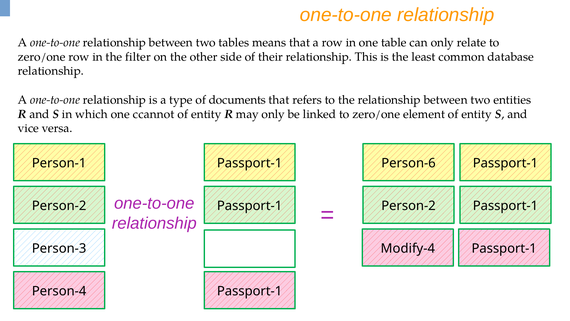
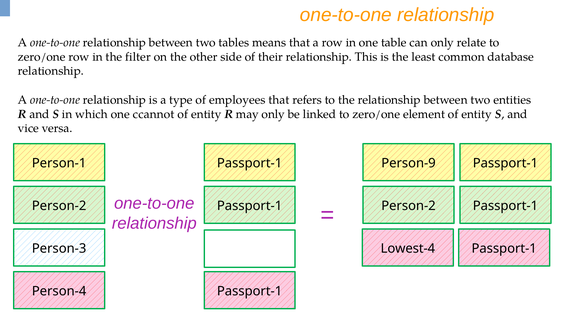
documents: documents -> employees
Person-6: Person-6 -> Person-9
Modify-4: Modify-4 -> Lowest-4
